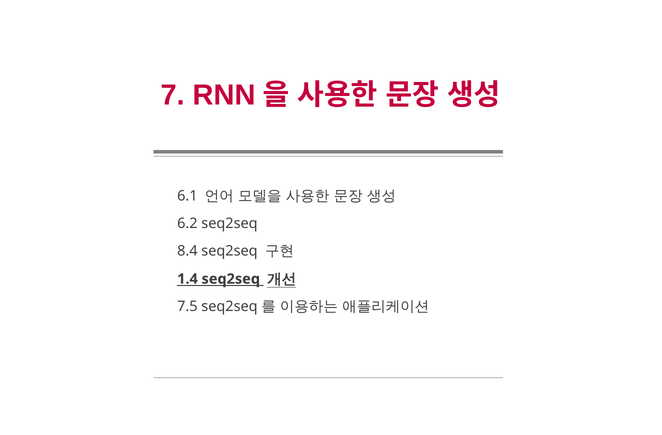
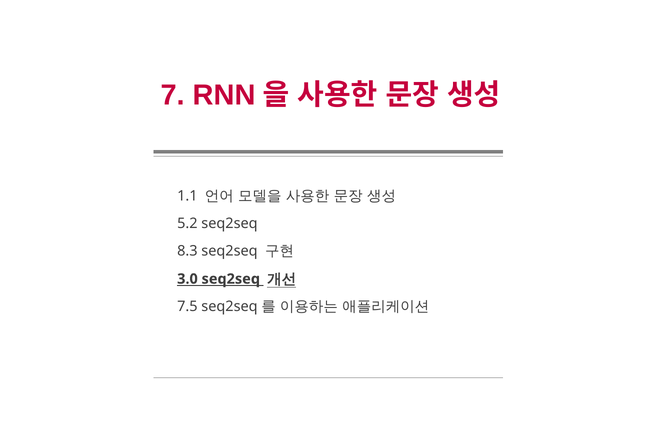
6.1: 6.1 -> 1.1
6.2: 6.2 -> 5.2
8.4: 8.4 -> 8.3
1.4: 1.4 -> 3.0
